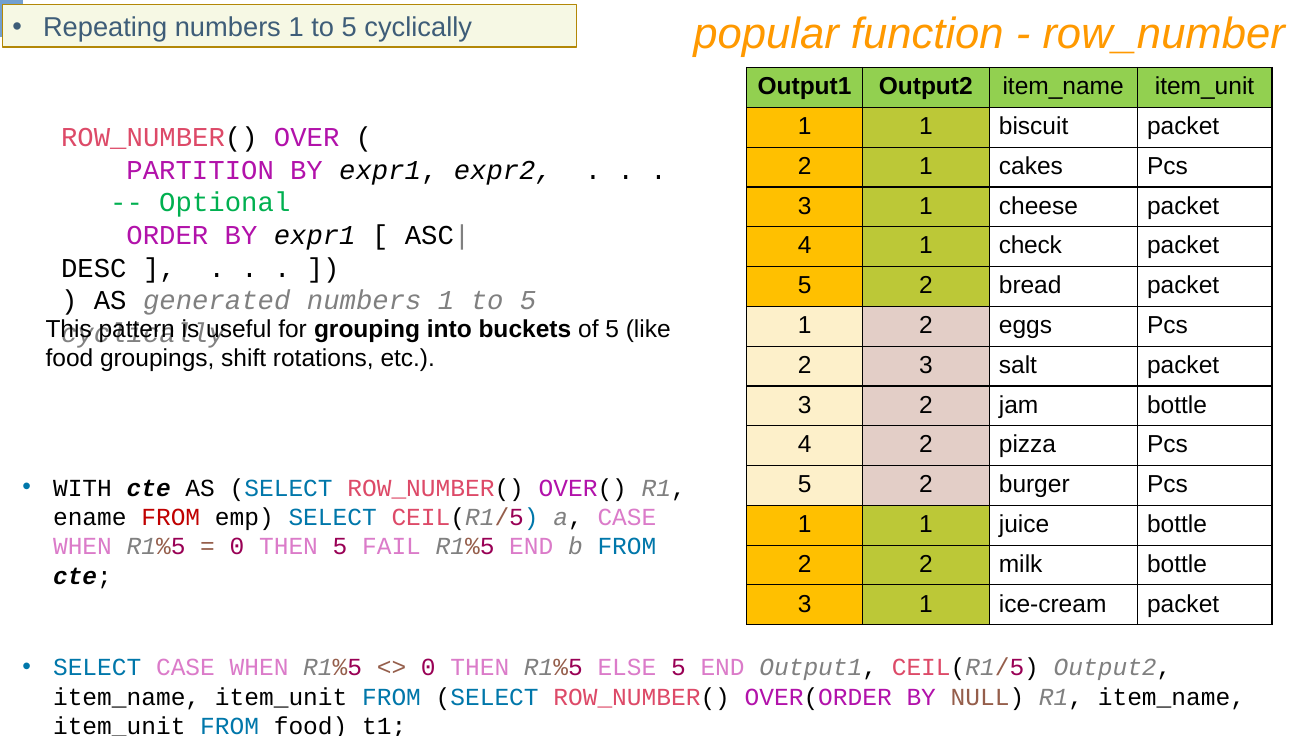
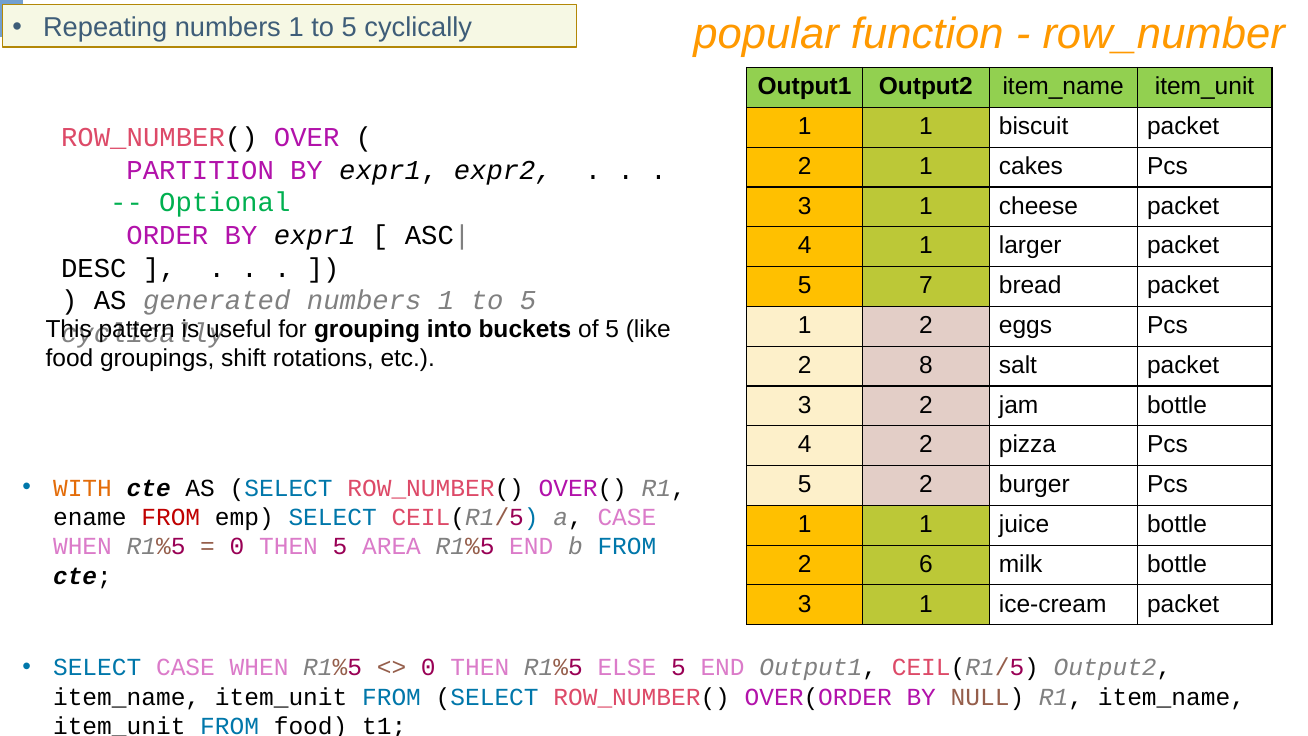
check: check -> larger
2 at (926, 286): 2 -> 7
2 3: 3 -> 8
WITH colour: black -> orange
FAIL: FAIL -> AREA
2 2: 2 -> 6
